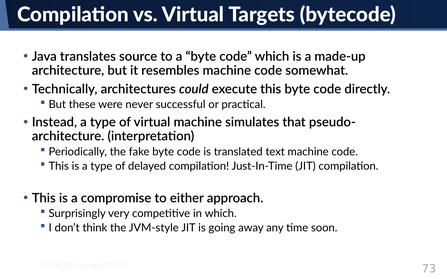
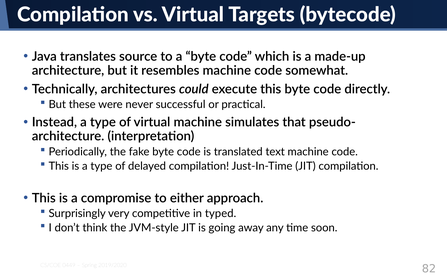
in which: which -> typed
73: 73 -> 82
